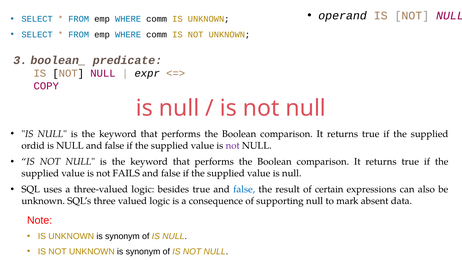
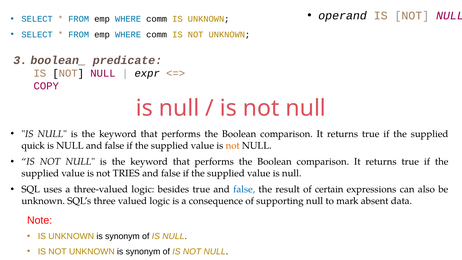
ordid: ordid -> quick
not at (233, 146) colour: purple -> orange
FAILS: FAILS -> TRIES
